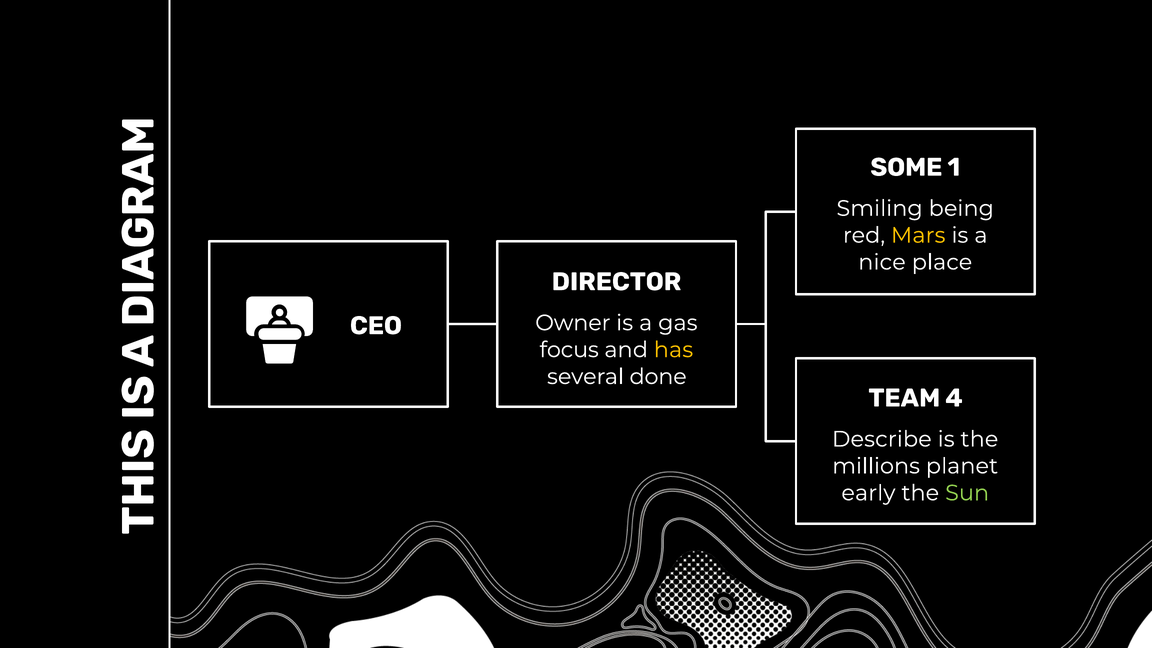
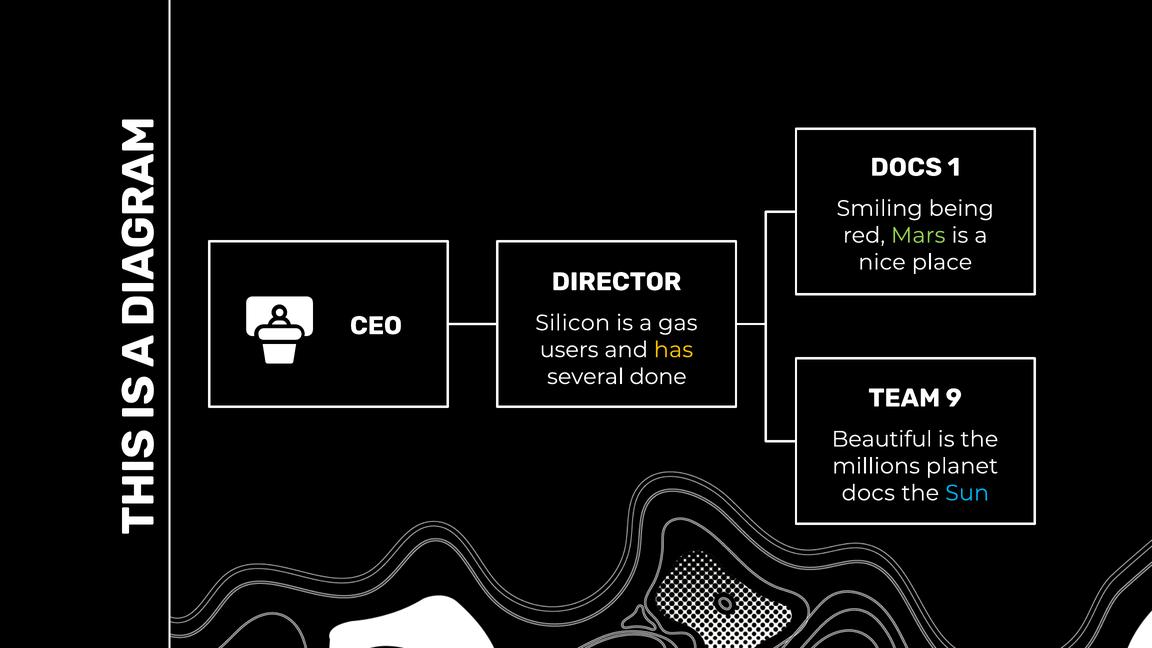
SOME at (906, 167): SOME -> DOCS
Mars colour: yellow -> light green
Owner: Owner -> Silicon
focus: focus -> users
4: 4 -> 9
Describe: Describe -> Beautiful
early at (868, 493): early -> docs
Sun colour: light green -> light blue
